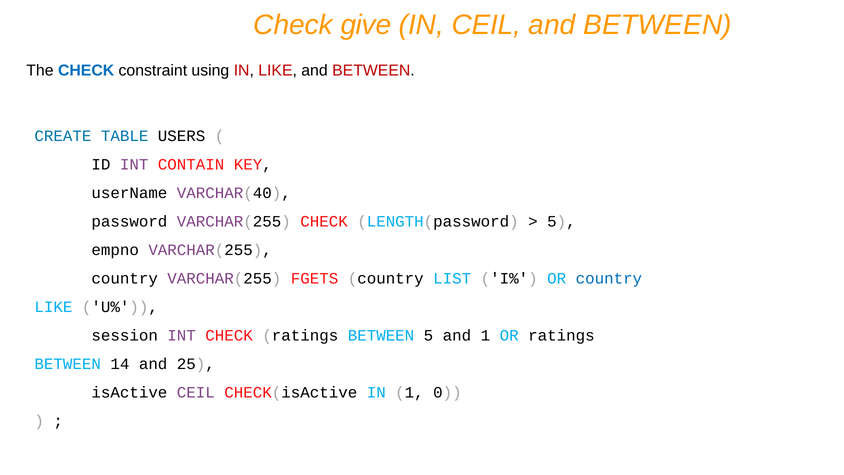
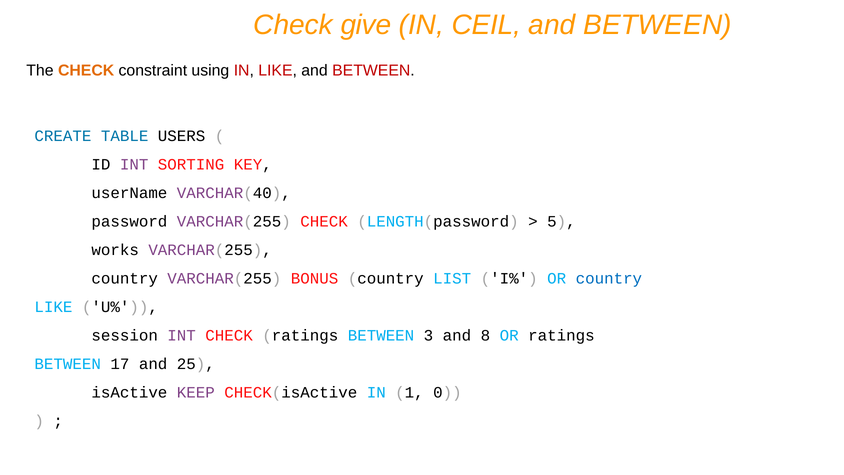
CHECK at (86, 70) colour: blue -> orange
CONTAIN: CONTAIN -> SORTING
empno: empno -> works
FGETS: FGETS -> BONUS
BETWEEN 5: 5 -> 3
and 1: 1 -> 8
14: 14 -> 17
isActive CEIL: CEIL -> KEEP
